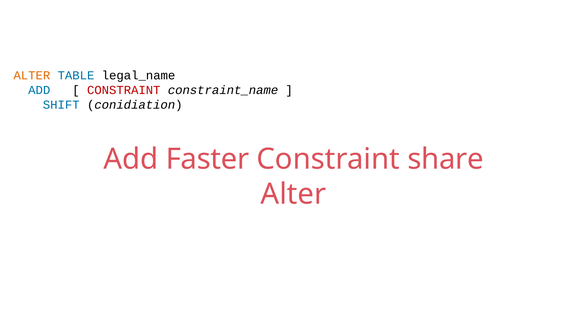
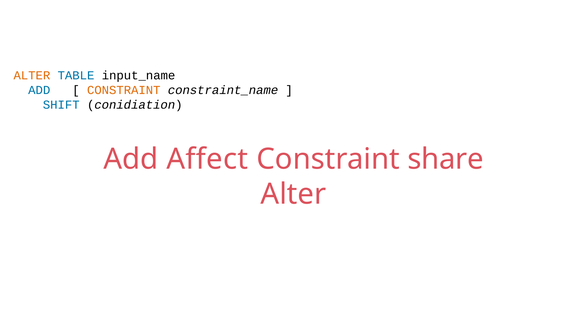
legal_name: legal_name -> input_name
CONSTRAINT at (124, 90) colour: red -> orange
Faster: Faster -> Affect
